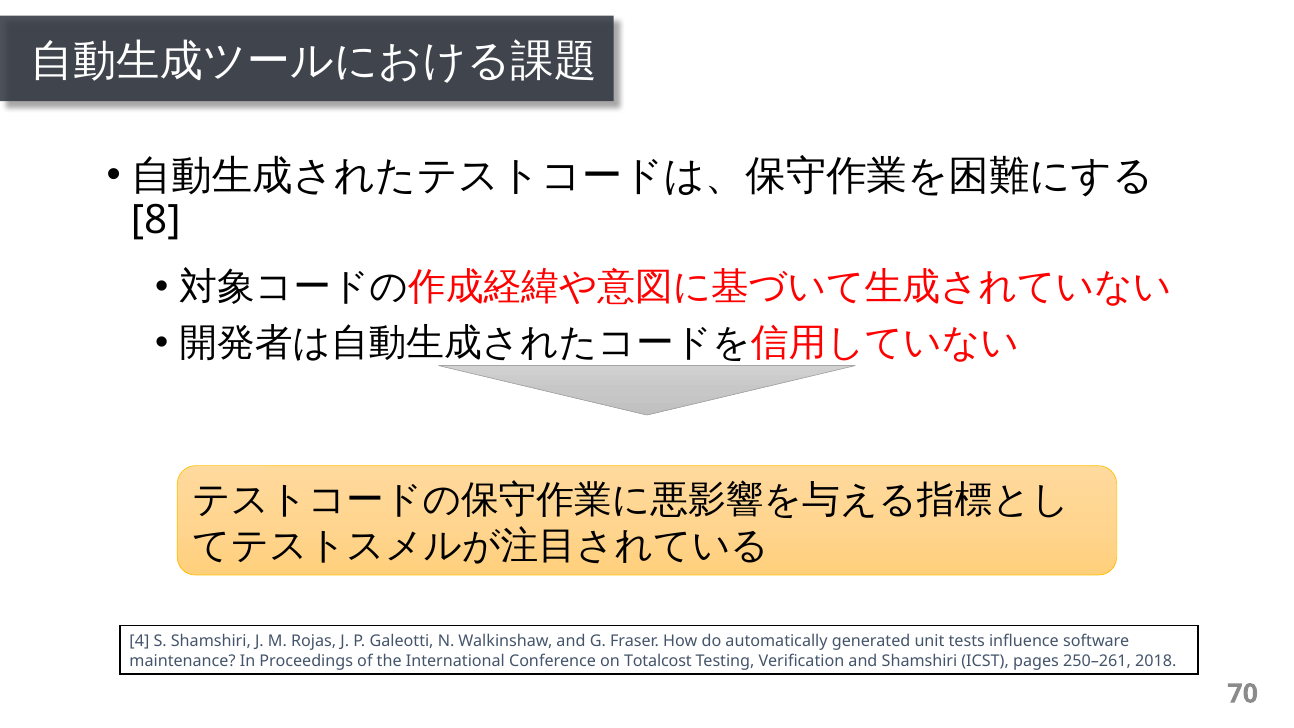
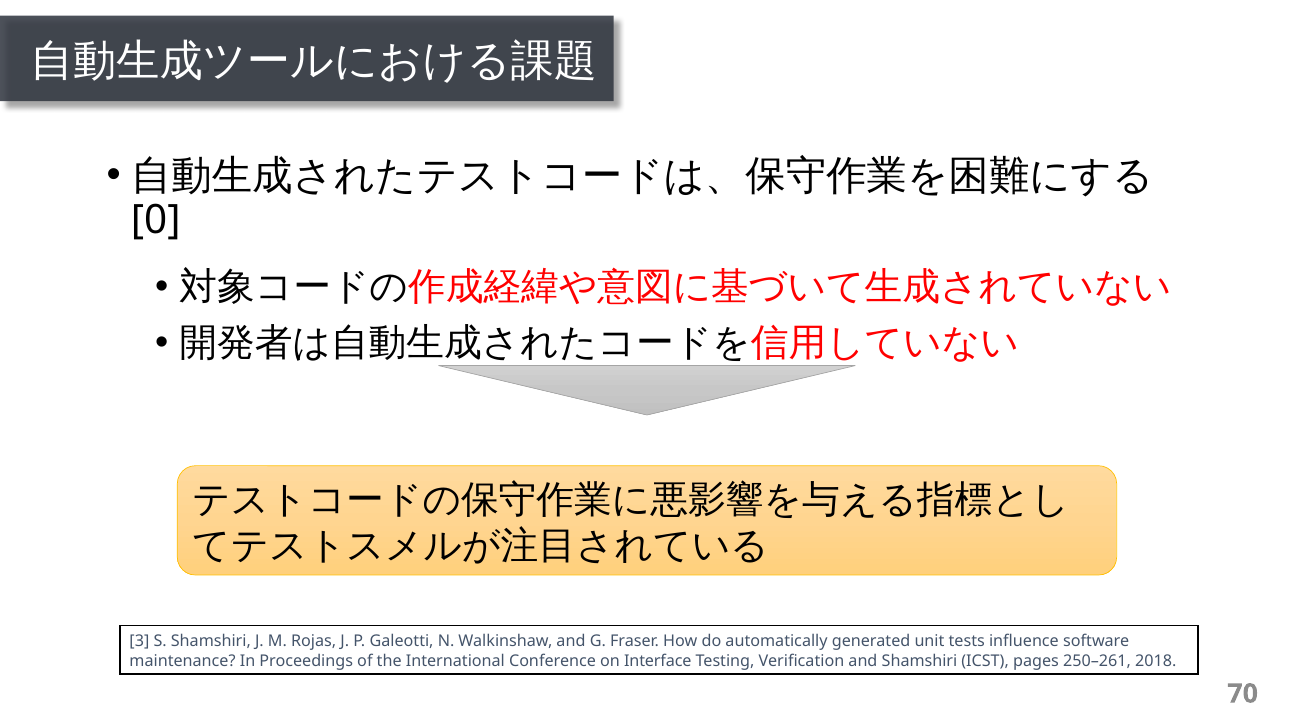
8: 8 -> 0
4: 4 -> 3
Totalcost: Totalcost -> Interface
